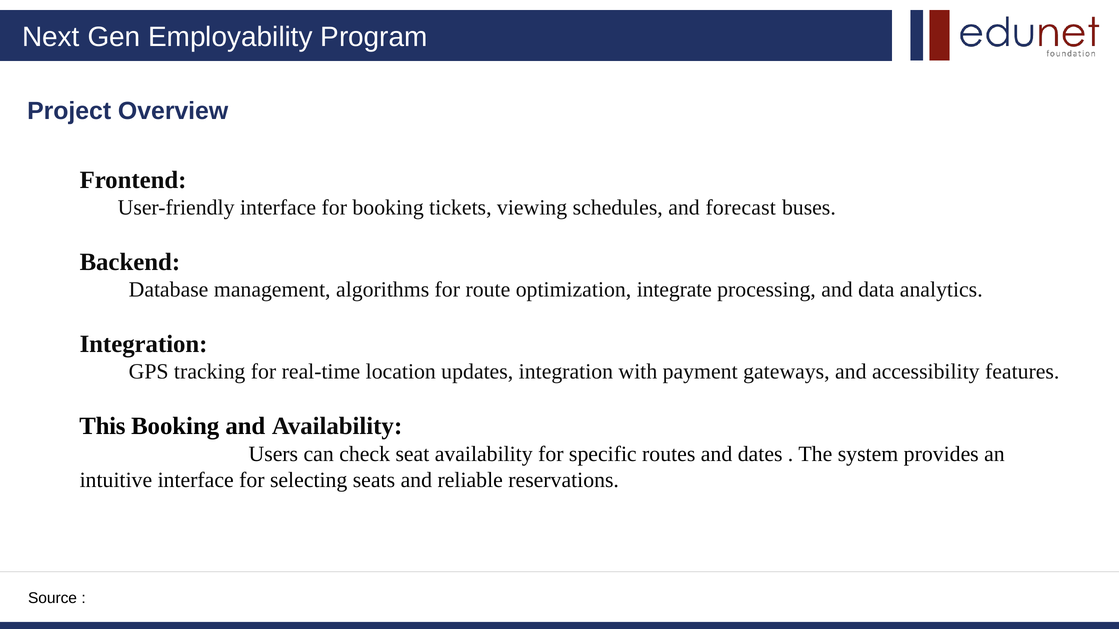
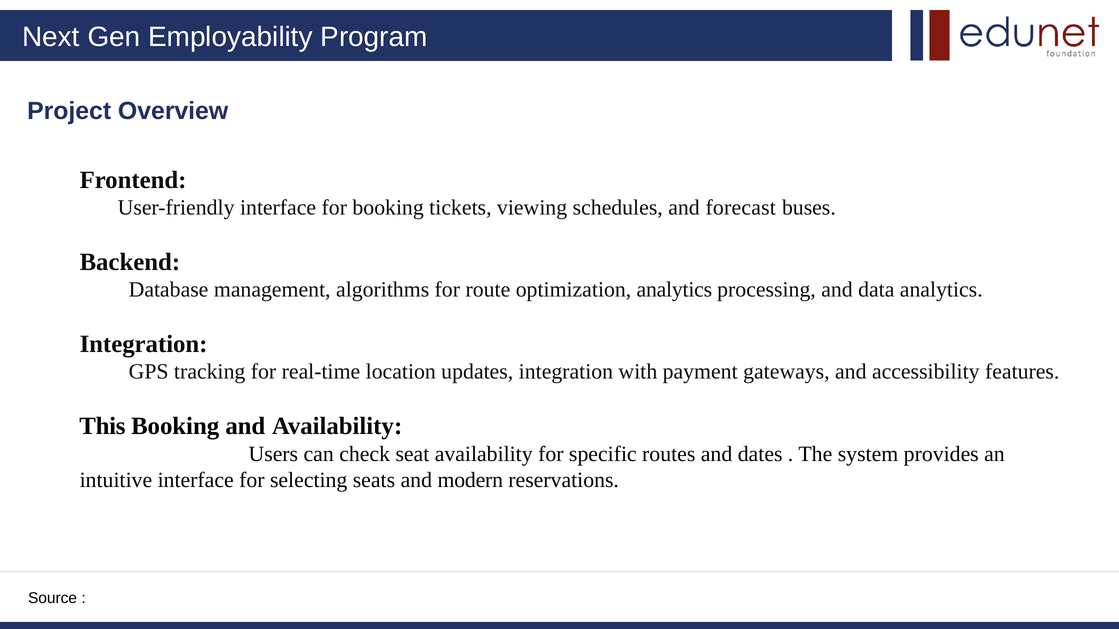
optimization integrate: integrate -> analytics
reliable: reliable -> modern
